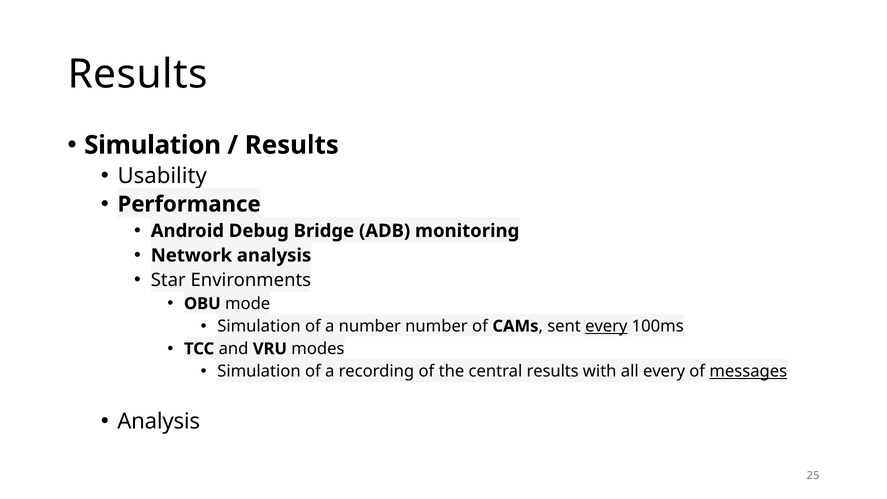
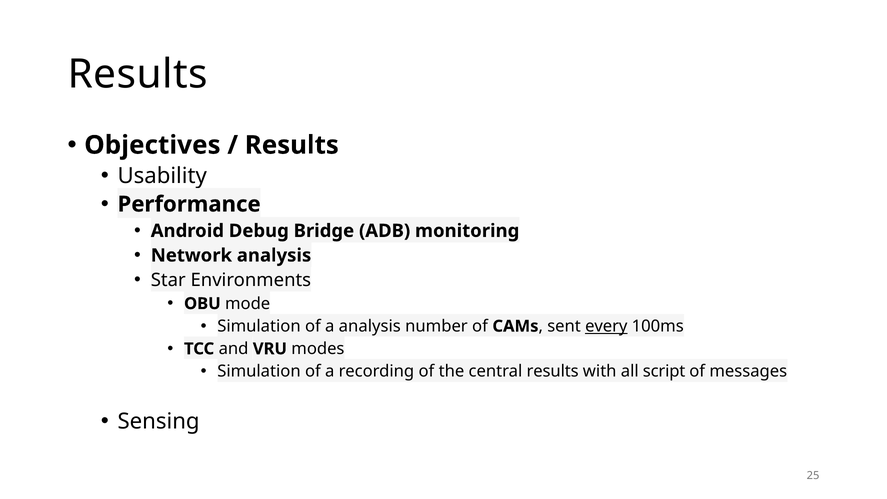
Simulation at (153, 145): Simulation -> Objectives
number at (370, 326): number -> analysis
all every: every -> script
messages underline: present -> none
Analysis at (159, 421): Analysis -> Sensing
